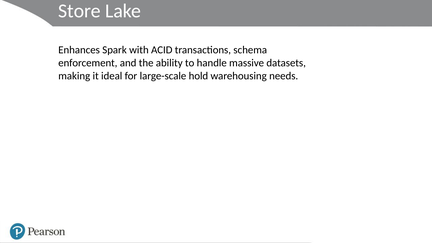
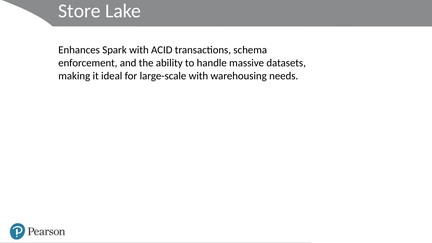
large-scale hold: hold -> with
